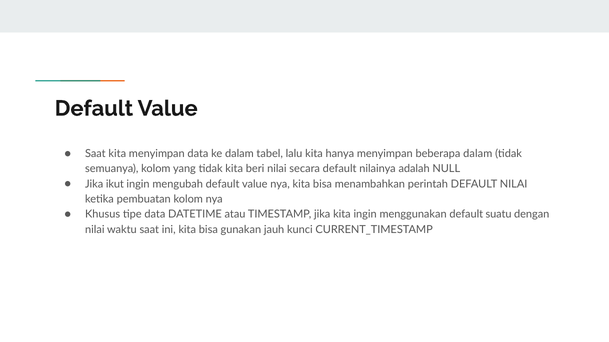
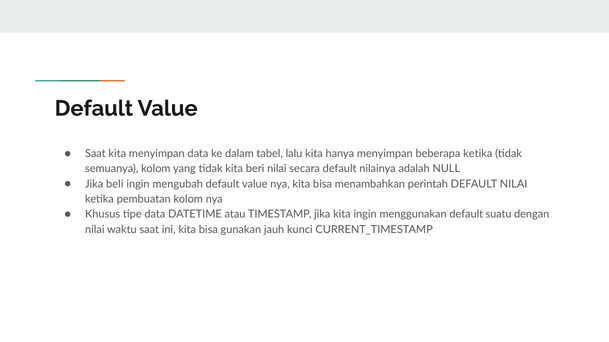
beberapa dalam: dalam -> ketika
ikut: ikut -> beli
